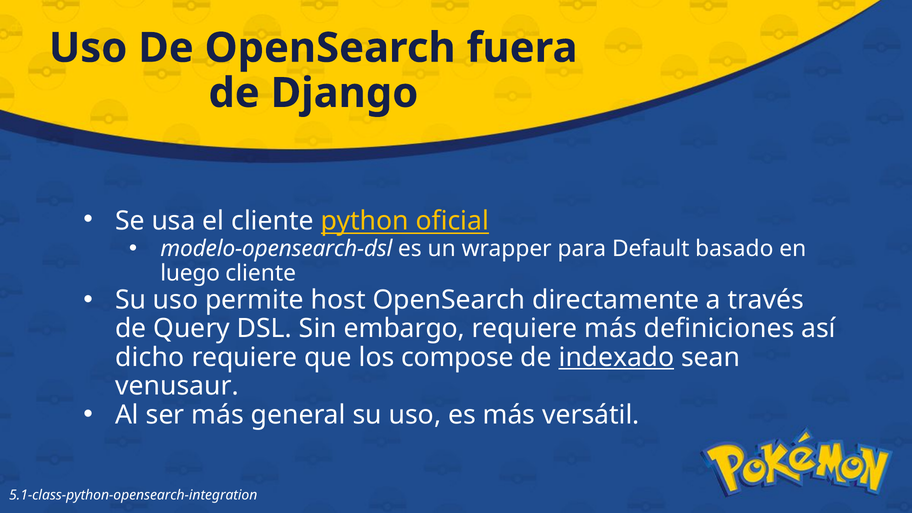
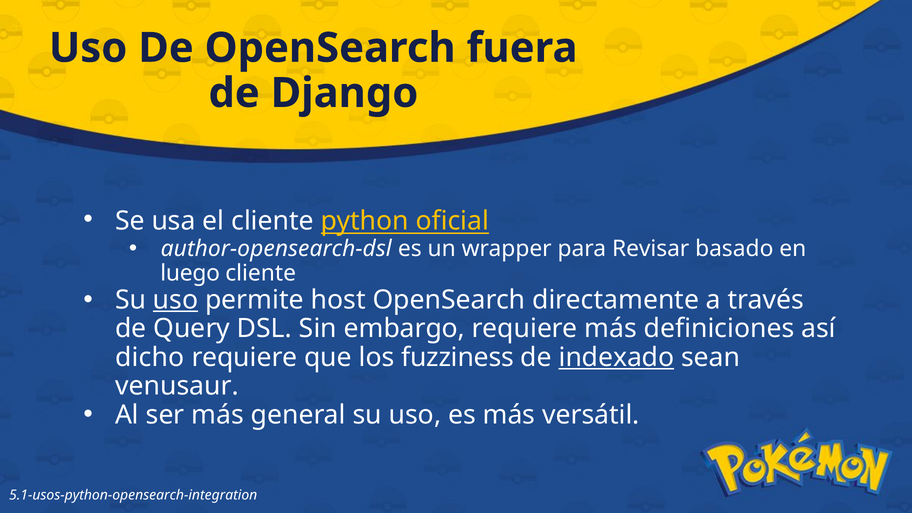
modelo-opensearch-dsl: modelo-opensearch-dsl -> author-opensearch-dsl
Default: Default -> Revisar
uso at (176, 300) underline: none -> present
compose: compose -> fuzziness
5.1-class-python-opensearch-integration: 5.1-class-python-opensearch-integration -> 5.1-usos-python-opensearch-integration
